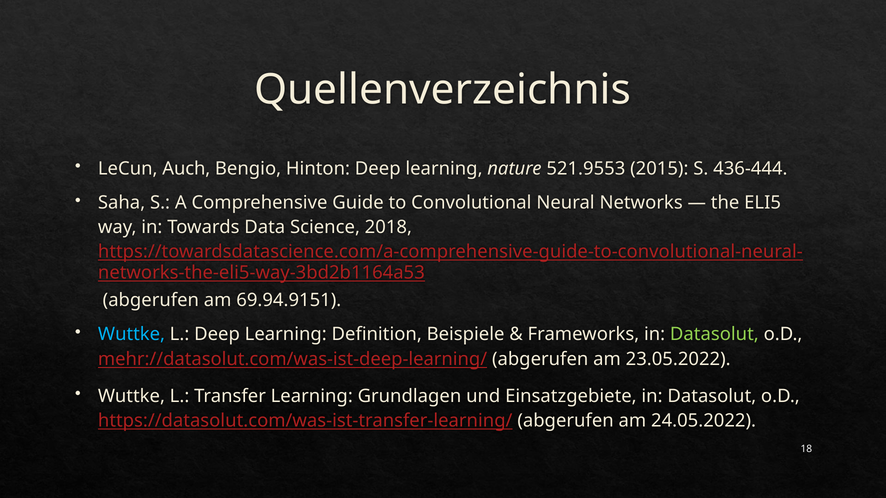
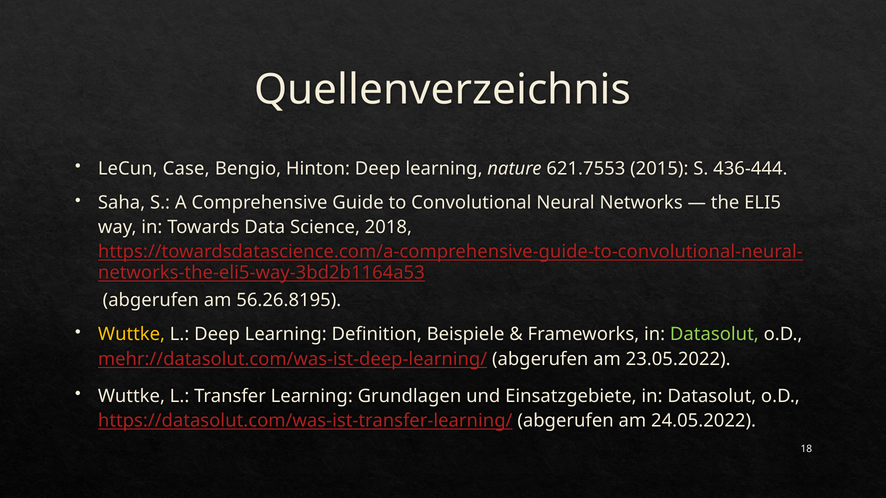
Auch: Auch -> Case
521.9553: 521.9553 -> 621.7553
69.94.9151: 69.94.9151 -> 56.26.8195
Wuttke at (131, 335) colour: light blue -> yellow
